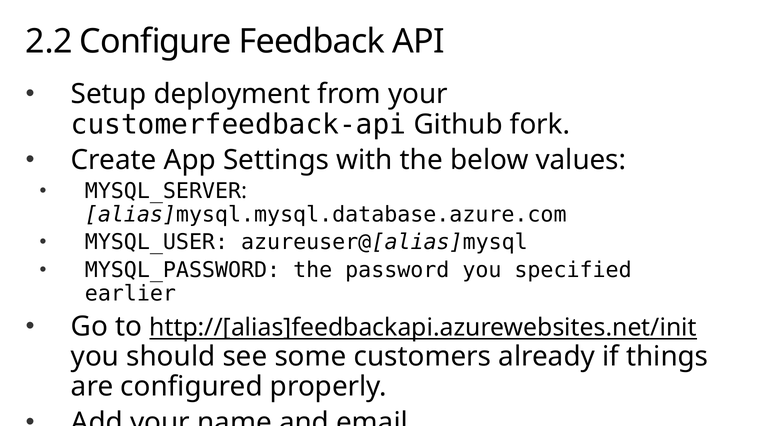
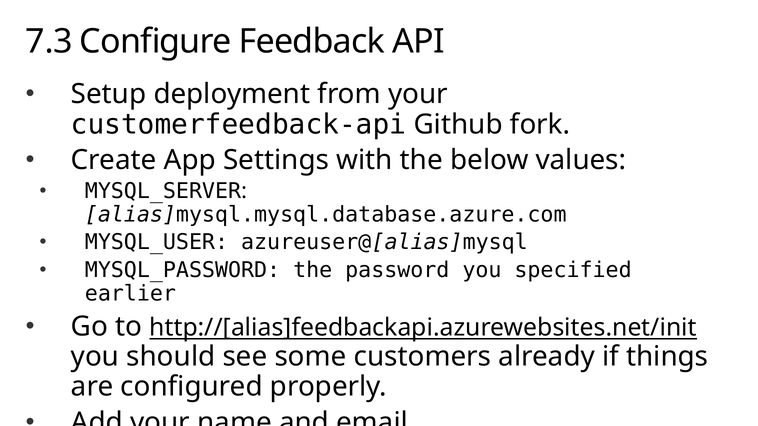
2.2: 2.2 -> 7.3
